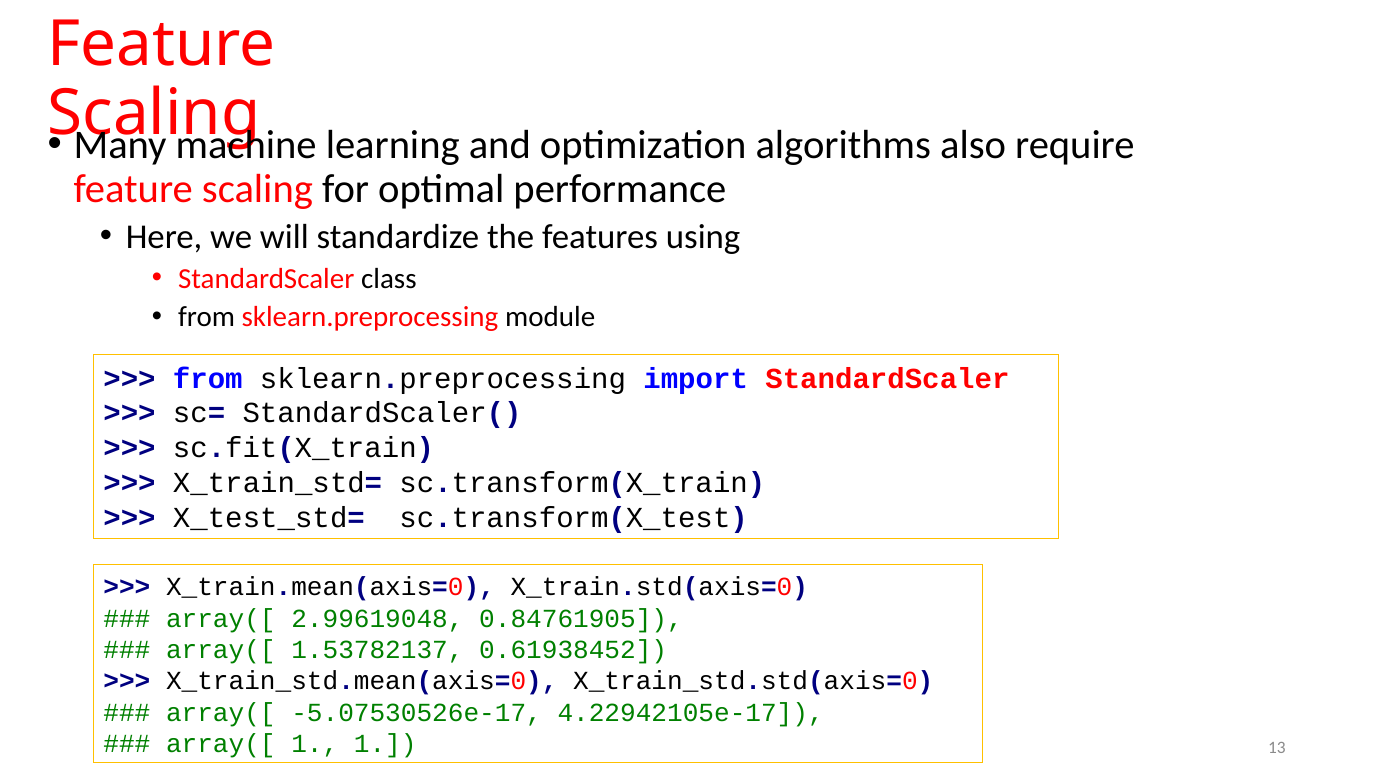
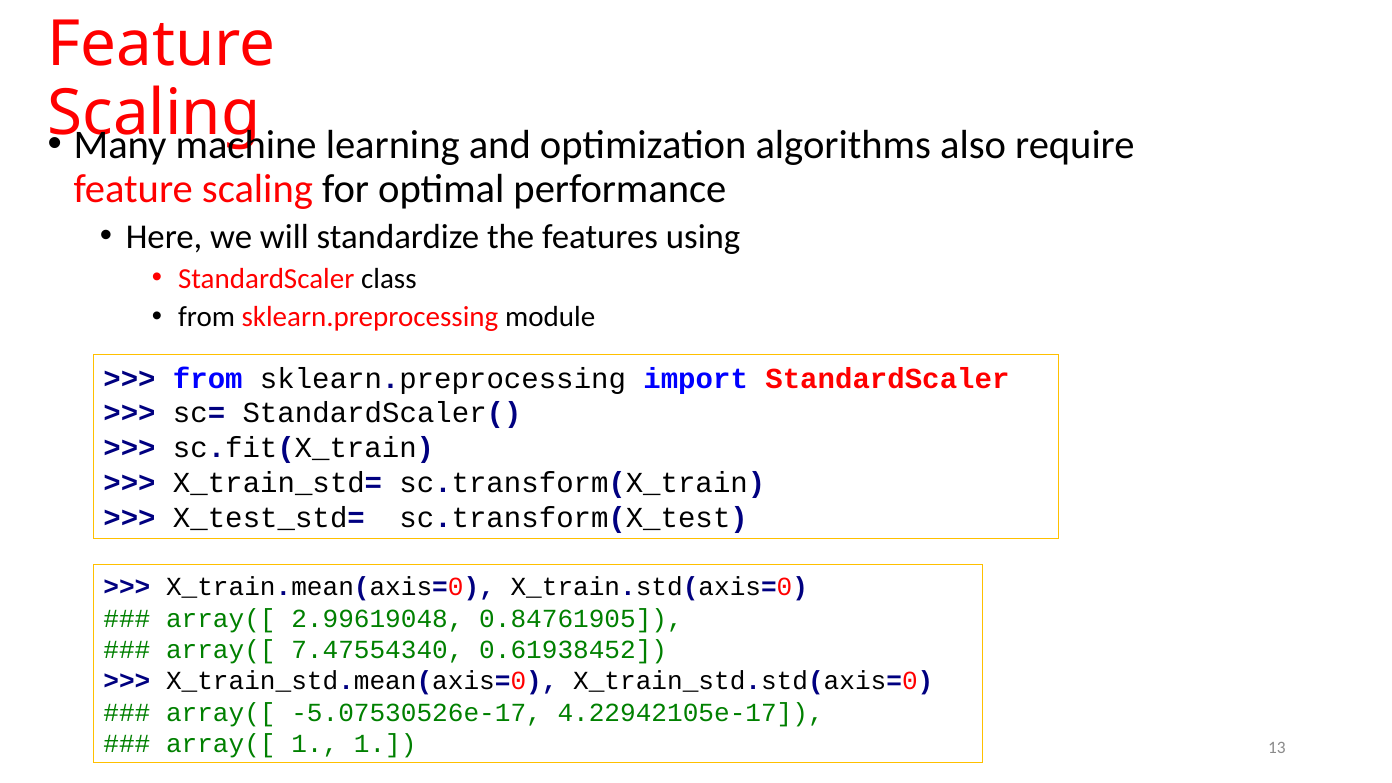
1.53782137: 1.53782137 -> 7.47554340
